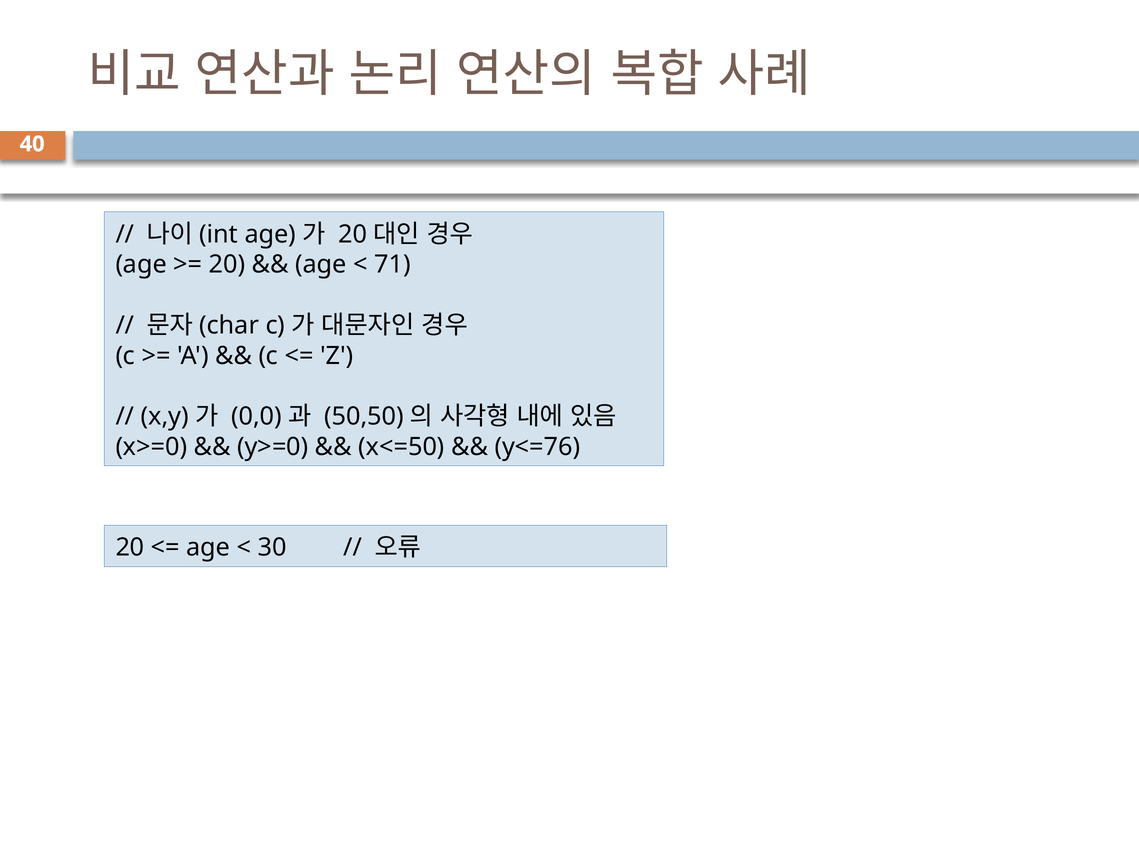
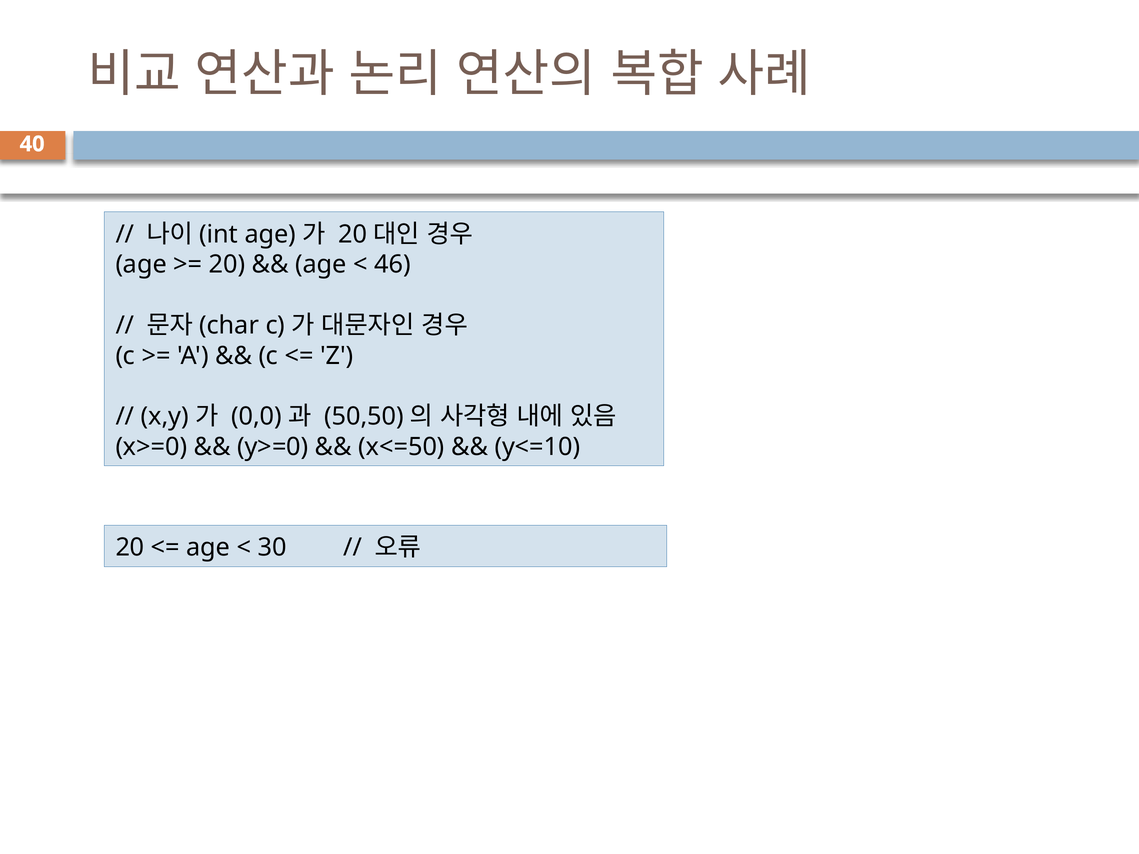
71: 71 -> 46
y<=76: y<=76 -> y<=10
